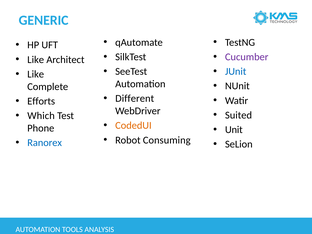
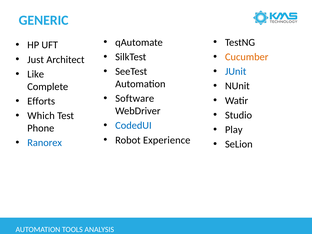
Cucumber colour: purple -> orange
Like at (36, 60): Like -> Just
Different: Different -> Software
Suited: Suited -> Studio
CodedUI colour: orange -> blue
Unit: Unit -> Play
Consuming: Consuming -> Experience
